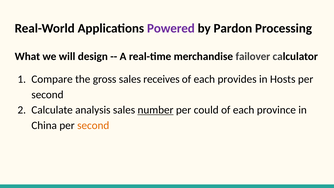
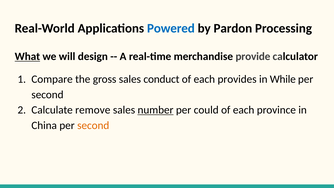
Powered colour: purple -> blue
What underline: none -> present
failover: failover -> provide
receives: receives -> conduct
Hosts: Hosts -> While
analysis: analysis -> remove
